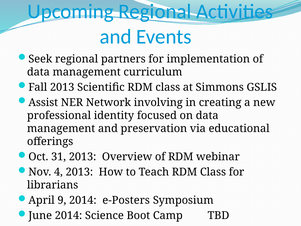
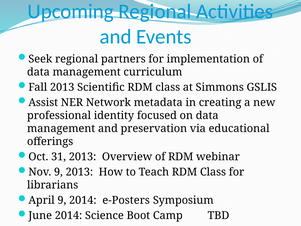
involving: involving -> metadata
Nov 4: 4 -> 9
